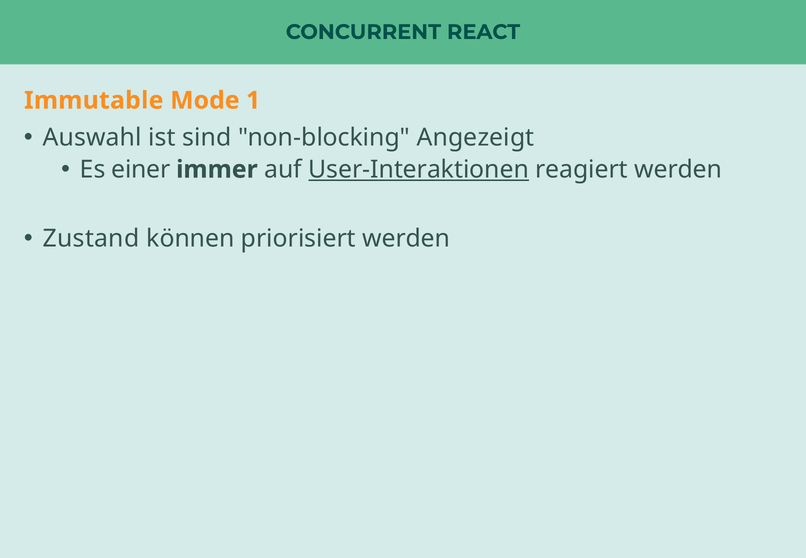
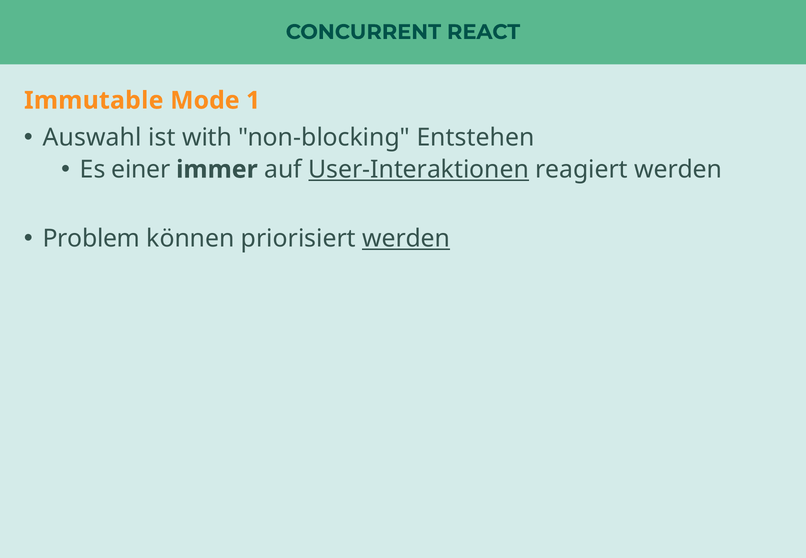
sind: sind -> with
Angezeigt: Angezeigt -> Entstehen
Zustand: Zustand -> Problem
werden at (406, 239) underline: none -> present
